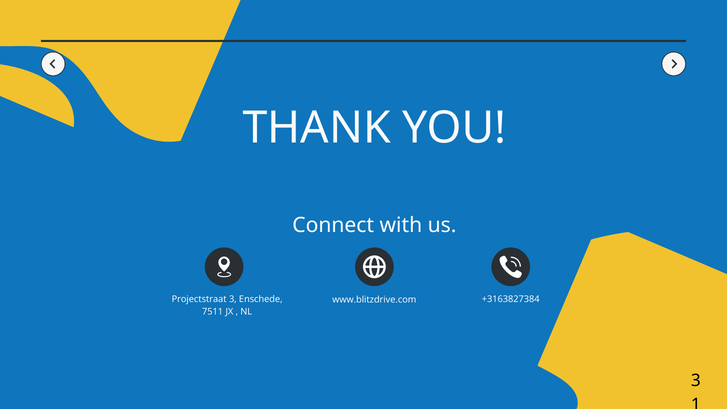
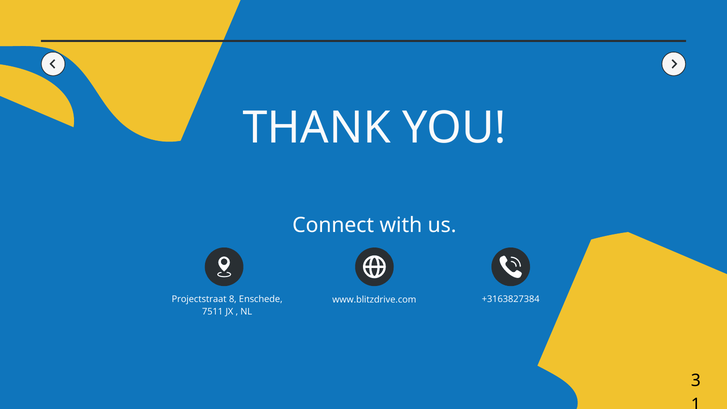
Projectstraat 3: 3 -> 8
